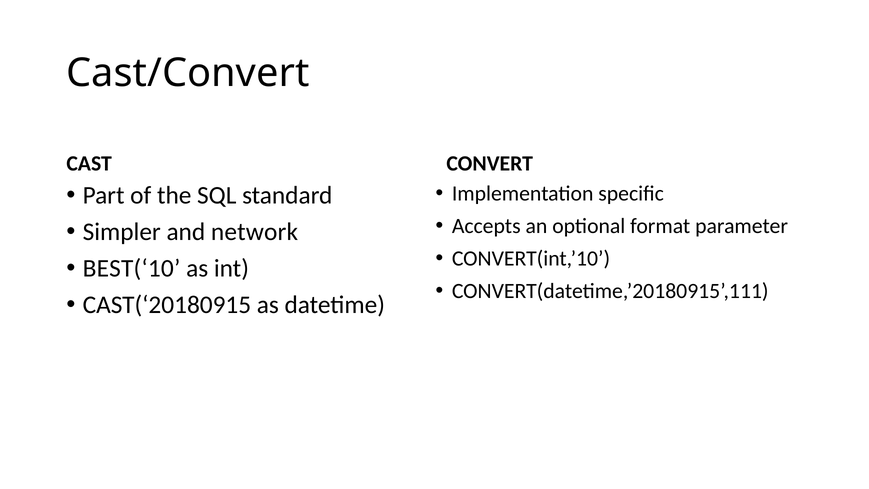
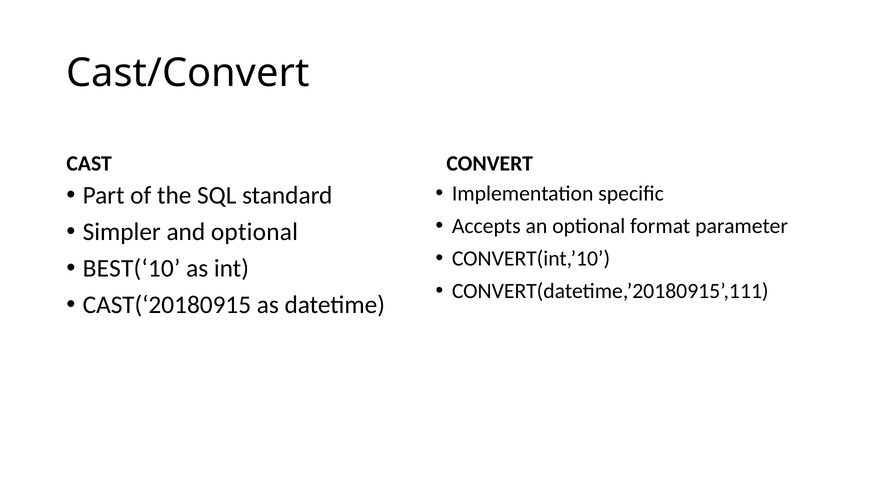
and network: network -> optional
